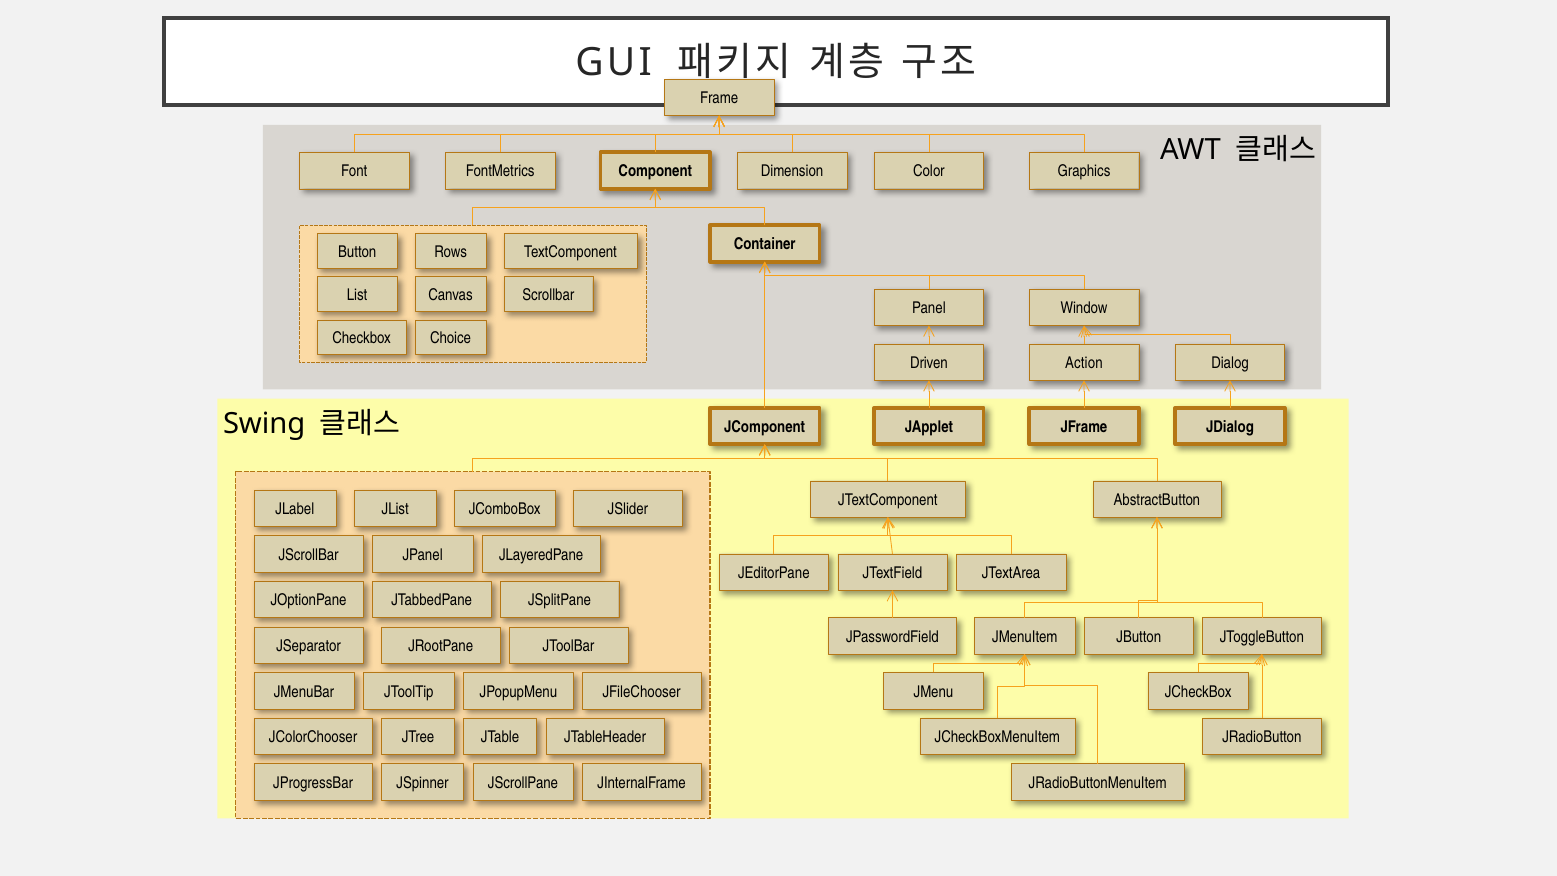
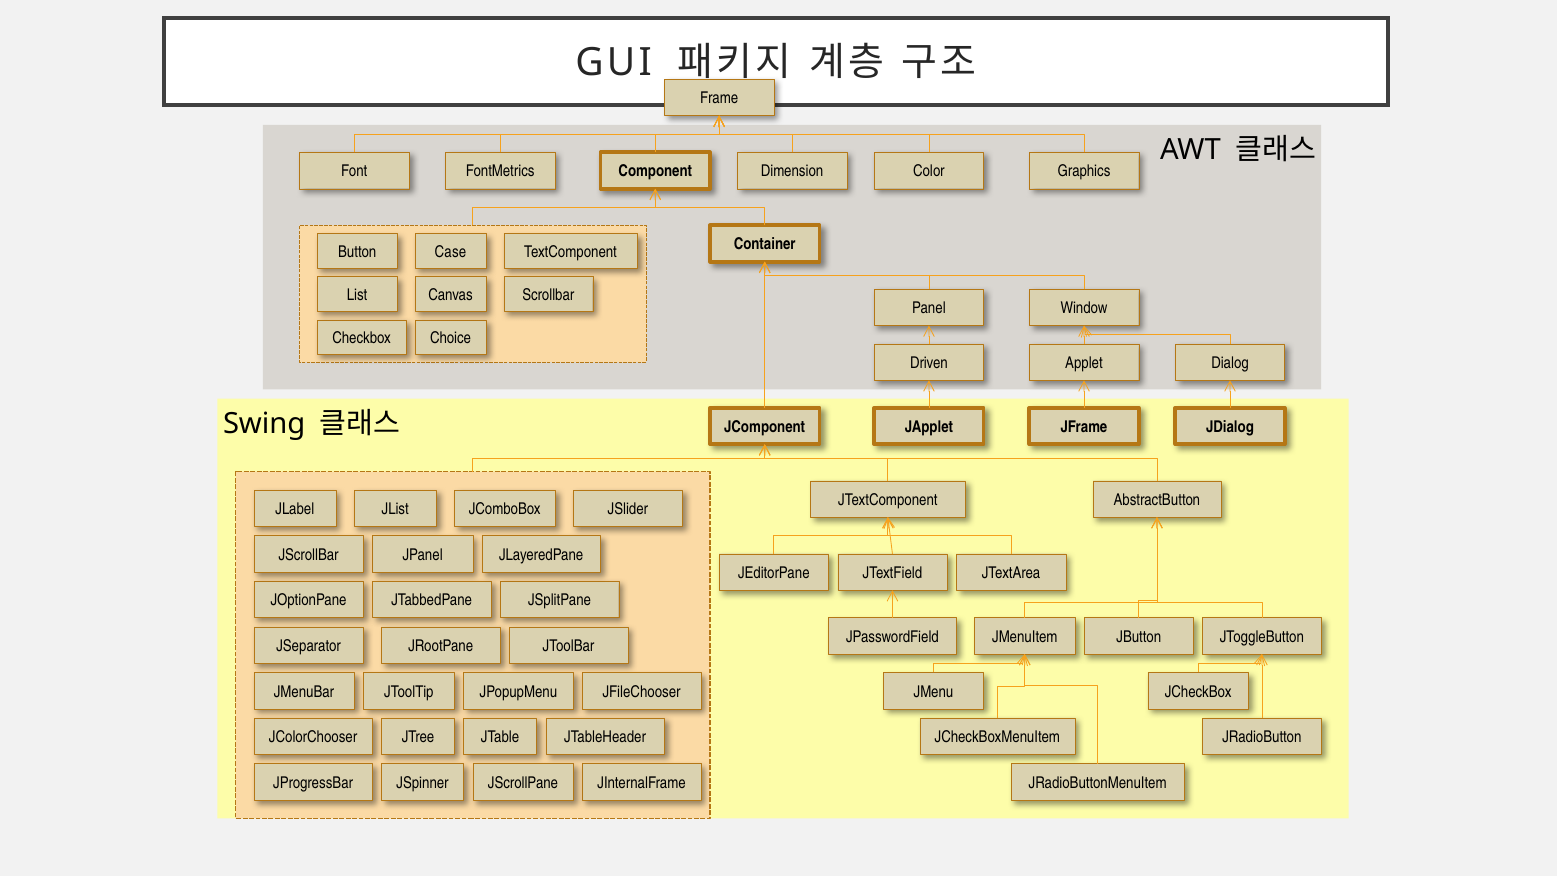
Rows: Rows -> Case
Action: Action -> Applet
